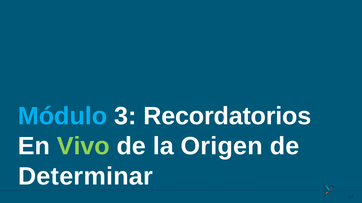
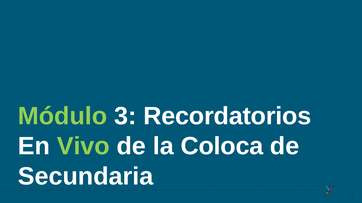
Módulo colour: light blue -> light green
Origen: Origen -> Coloca
Determinar: Determinar -> Secundaria
